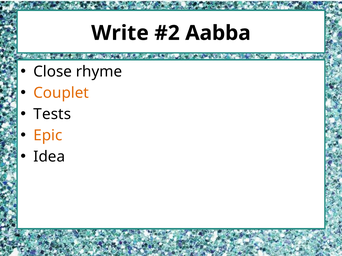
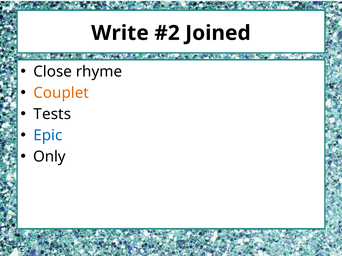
Aabba: Aabba -> Joined
Epic colour: orange -> blue
Idea: Idea -> Only
